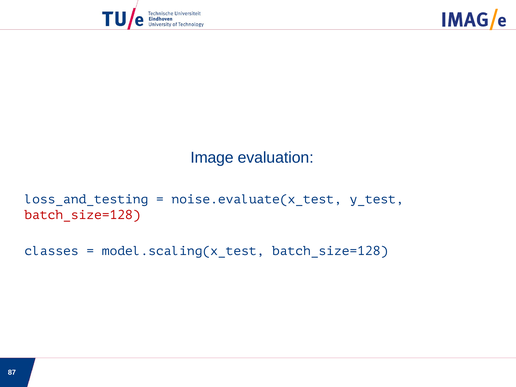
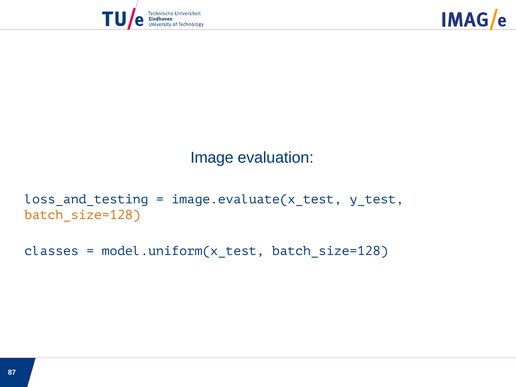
noise.evaluate(x_test: noise.evaluate(x_test -> image.evaluate(x_test
batch_size=128 at (83, 215) colour: red -> orange
model.scaling(x_test: model.scaling(x_test -> model.uniform(x_test
